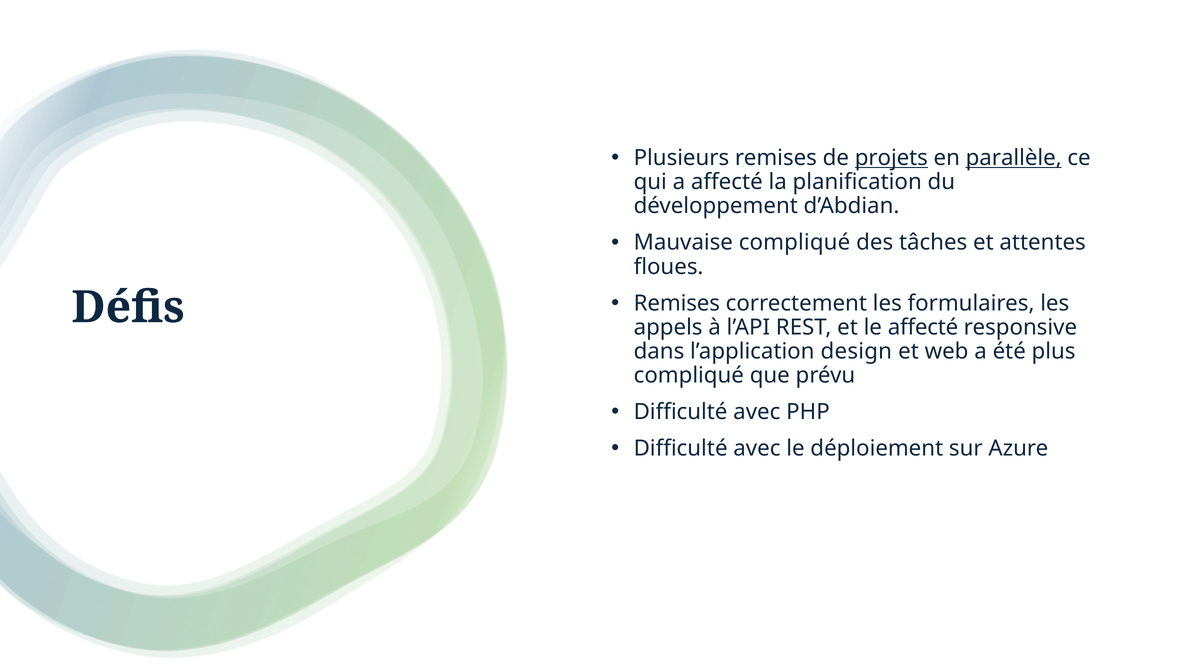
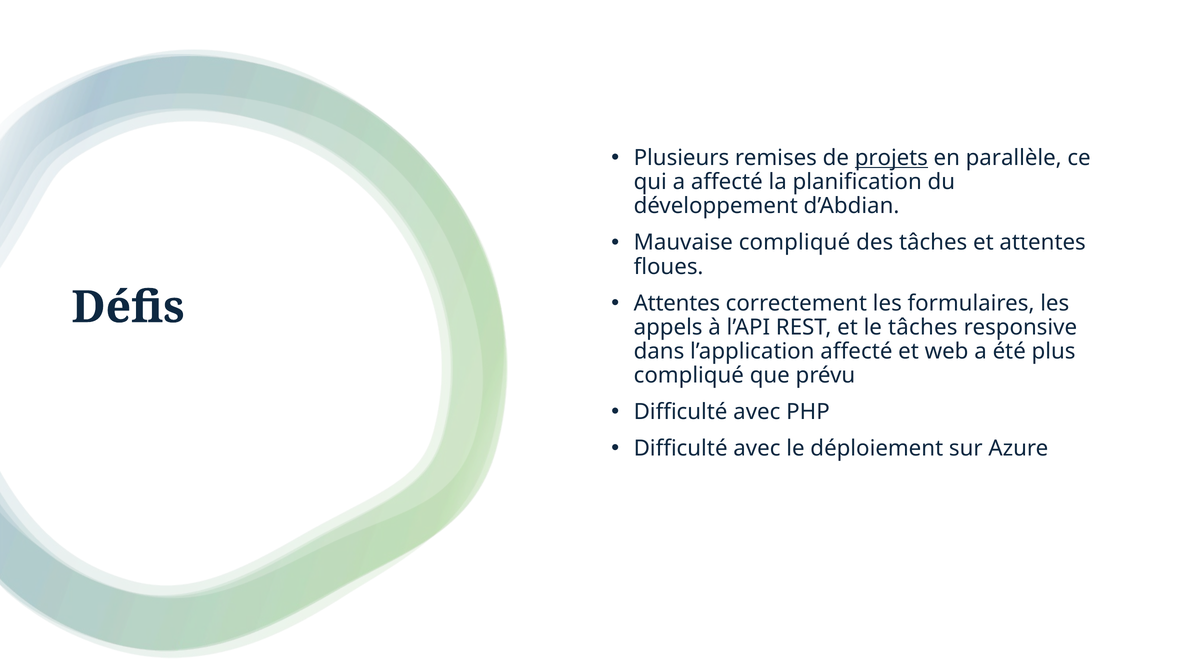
parallèle underline: present -> none
Remises at (677, 303): Remises -> Attentes
le affecté: affecté -> tâches
l’application design: design -> affecté
